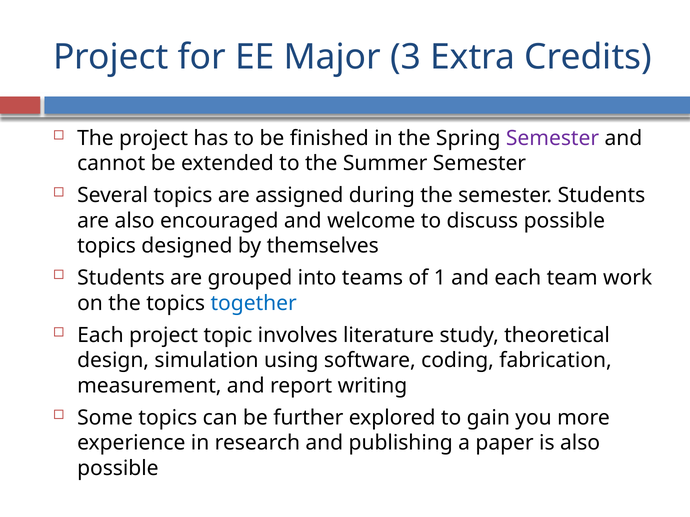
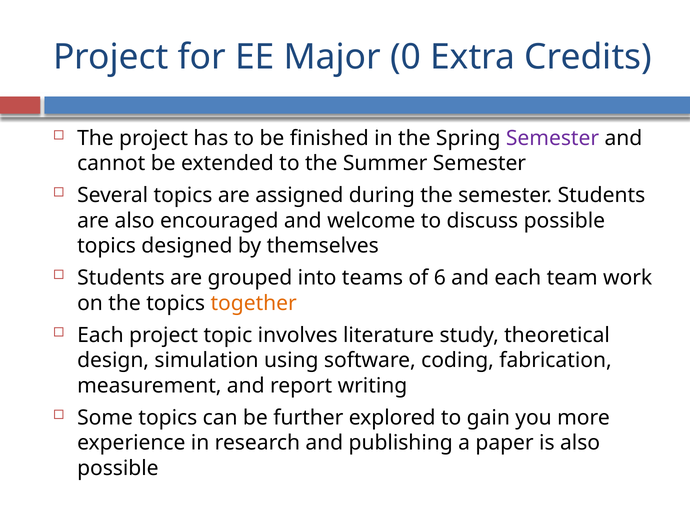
3: 3 -> 0
1: 1 -> 6
together colour: blue -> orange
